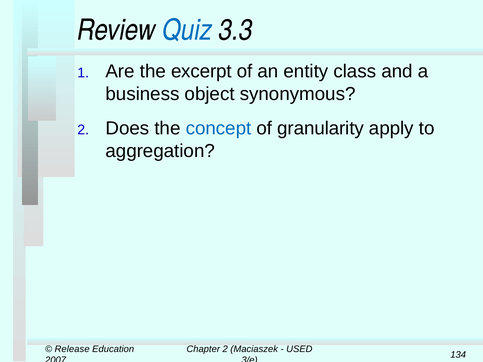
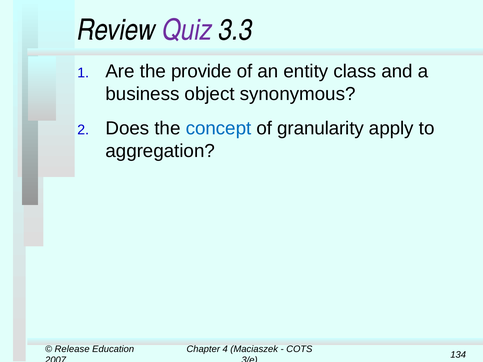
Quiz colour: blue -> purple
excerpt: excerpt -> provide
Chapter 2: 2 -> 4
USED: USED -> COTS
